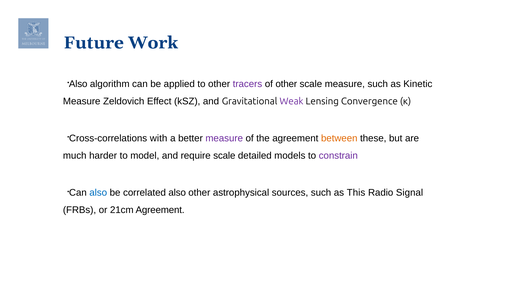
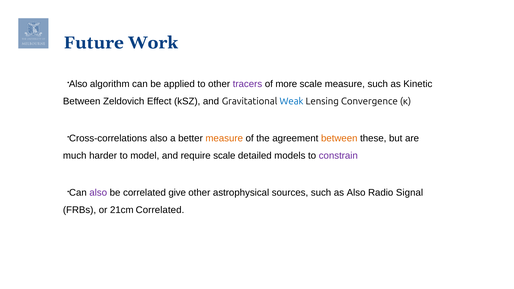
of other: other -> more
Measure at (82, 101): Measure -> Between
Weak colour: purple -> blue
Cross-correlations with: with -> also
measure at (224, 138) colour: purple -> orange
also at (98, 193) colour: blue -> purple
correlated also: also -> give
as This: This -> Also
21cm Agreement: Agreement -> Correlated
